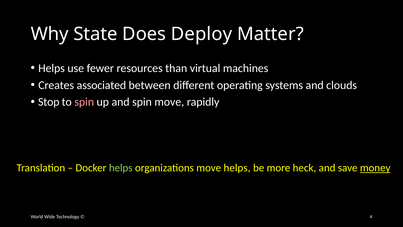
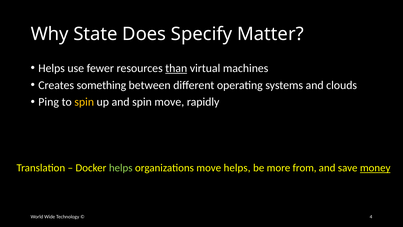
Deploy: Deploy -> Specify
than underline: none -> present
associated: associated -> something
Stop: Stop -> Ping
spin at (84, 102) colour: pink -> yellow
heck: heck -> from
